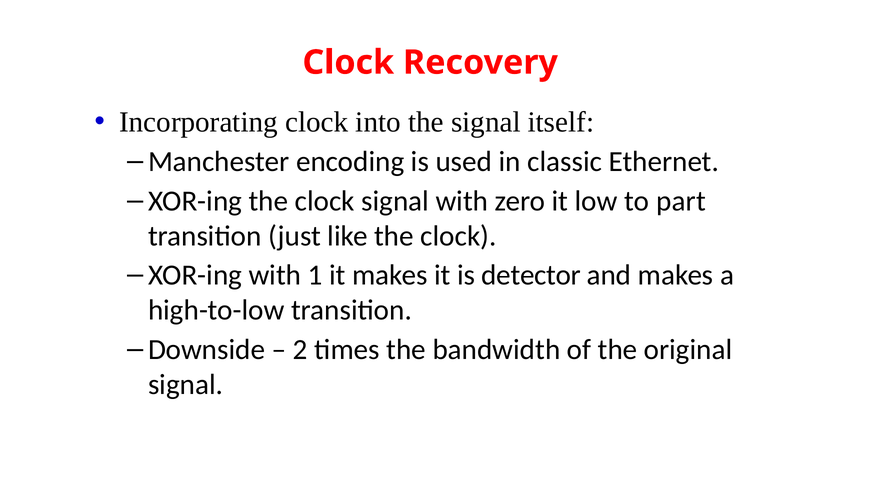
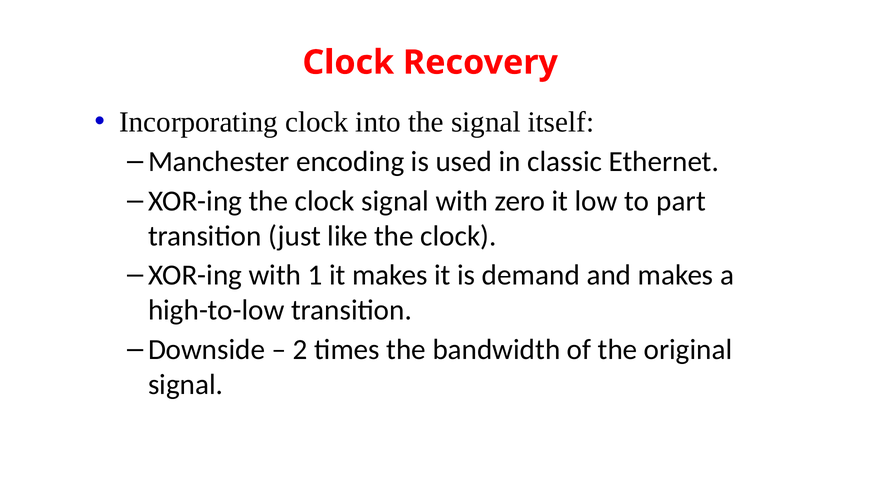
detector: detector -> demand
